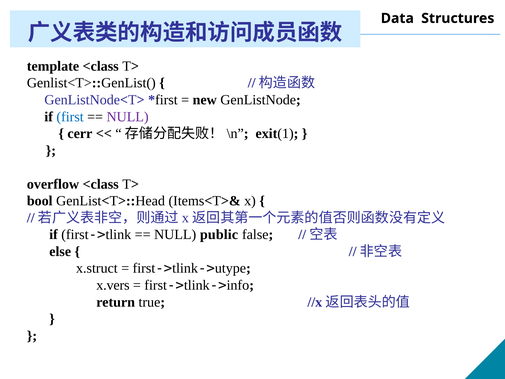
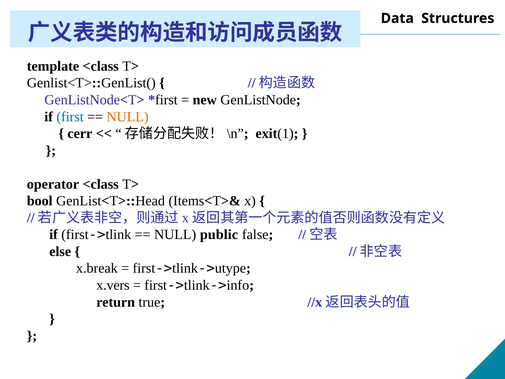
NULL at (128, 117) colour: purple -> orange
overflow: overflow -> operator
x.struct: x.struct -> x.break
